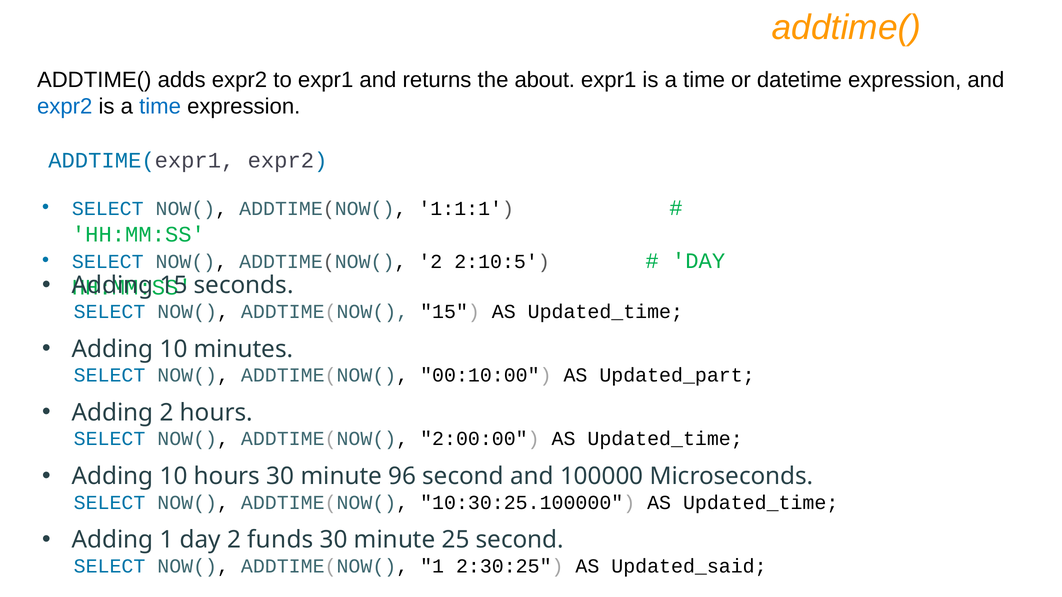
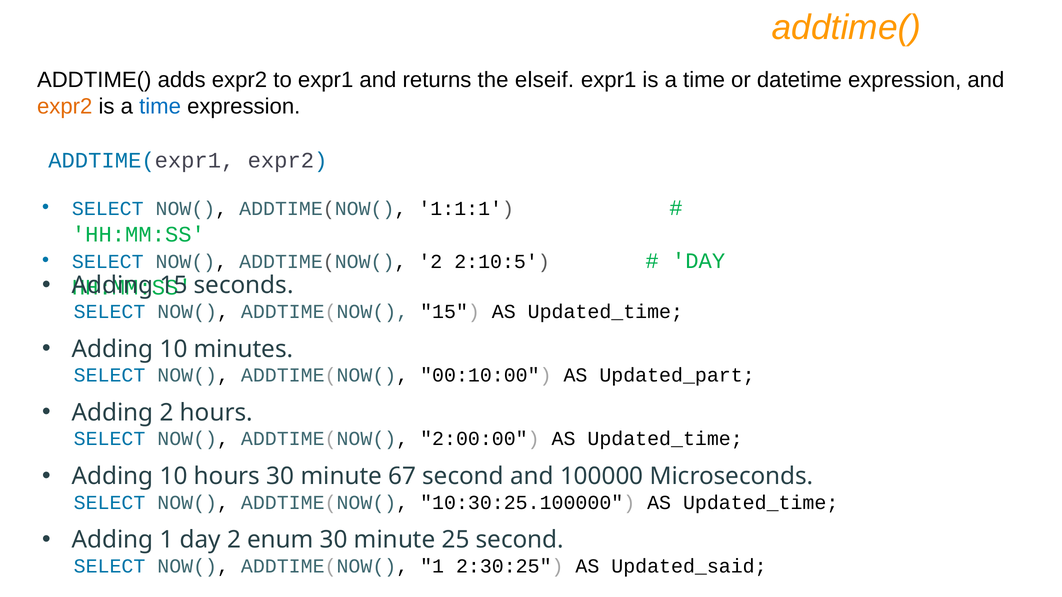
about: about -> elseif
expr2 at (65, 106) colour: blue -> orange
96: 96 -> 67
funds: funds -> enum
